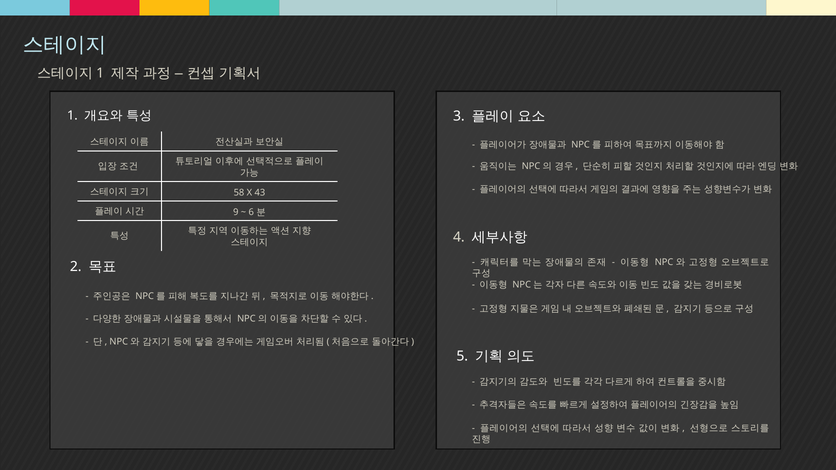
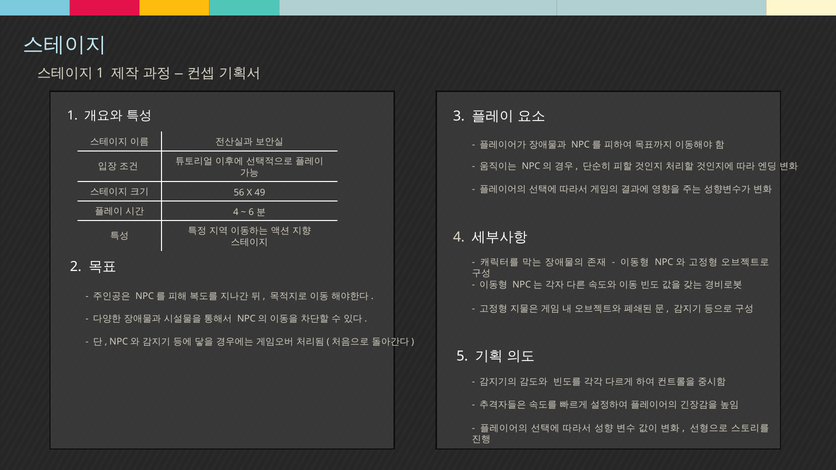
58: 58 -> 56
43: 43 -> 49
9 at (236, 212): 9 -> 4
